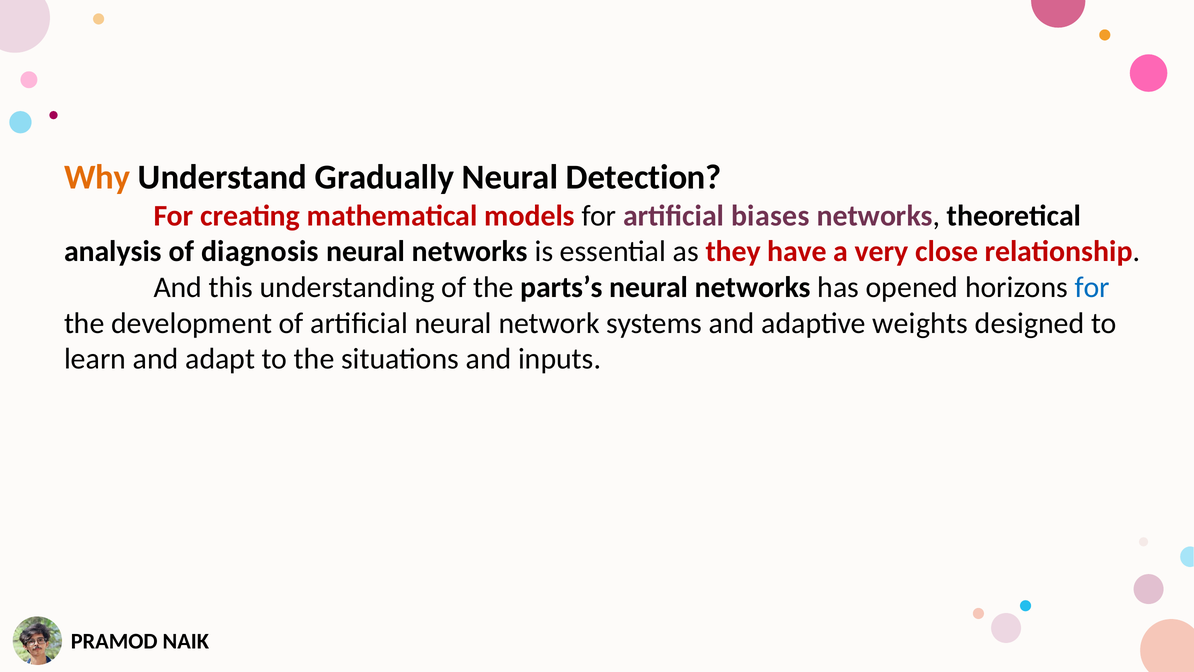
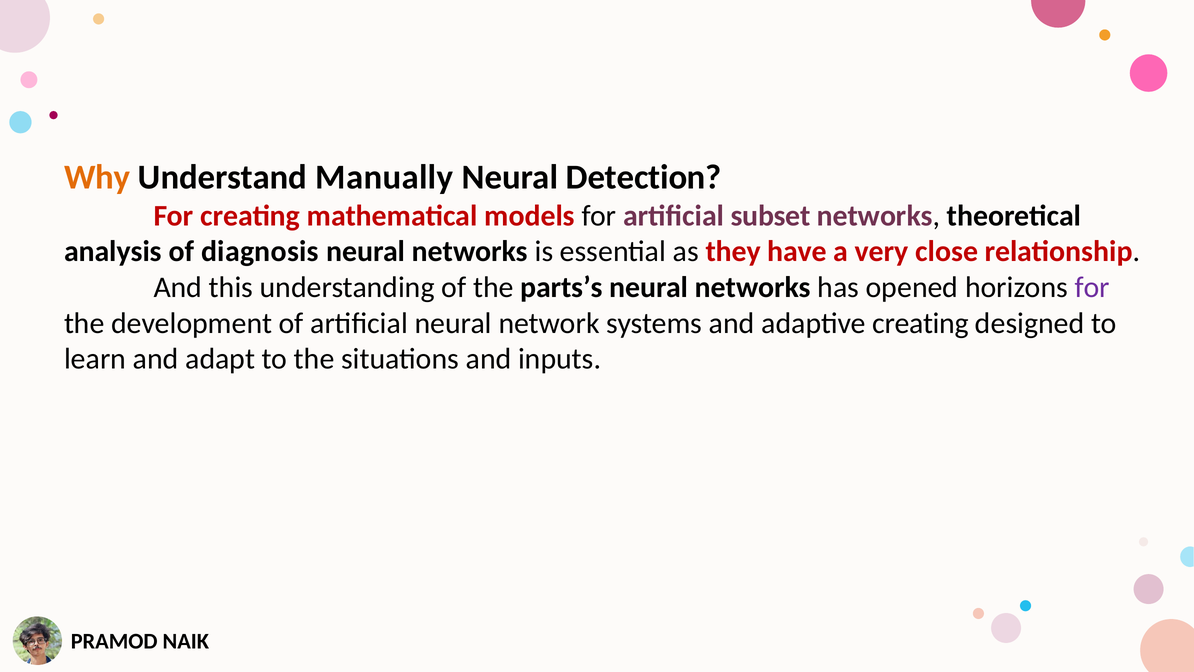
Gradually: Gradually -> Manually
biases: biases -> subset
for at (1092, 287) colour: blue -> purple
adaptive weights: weights -> creating
